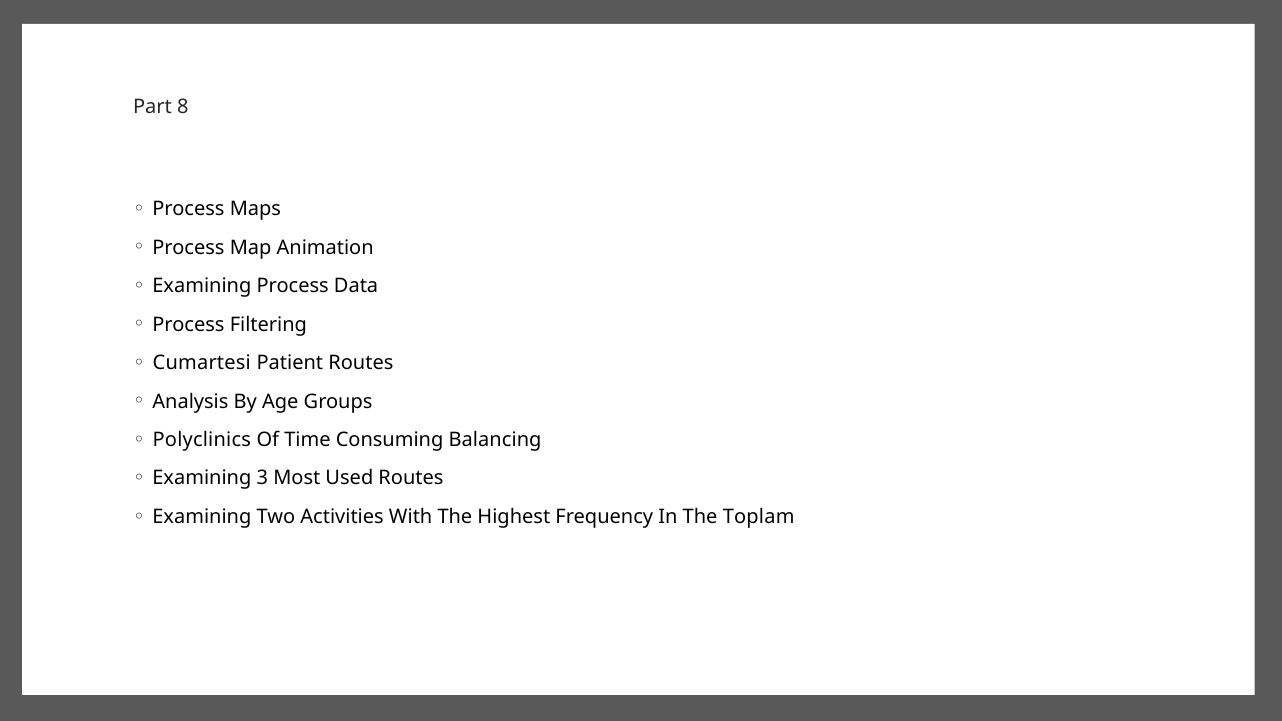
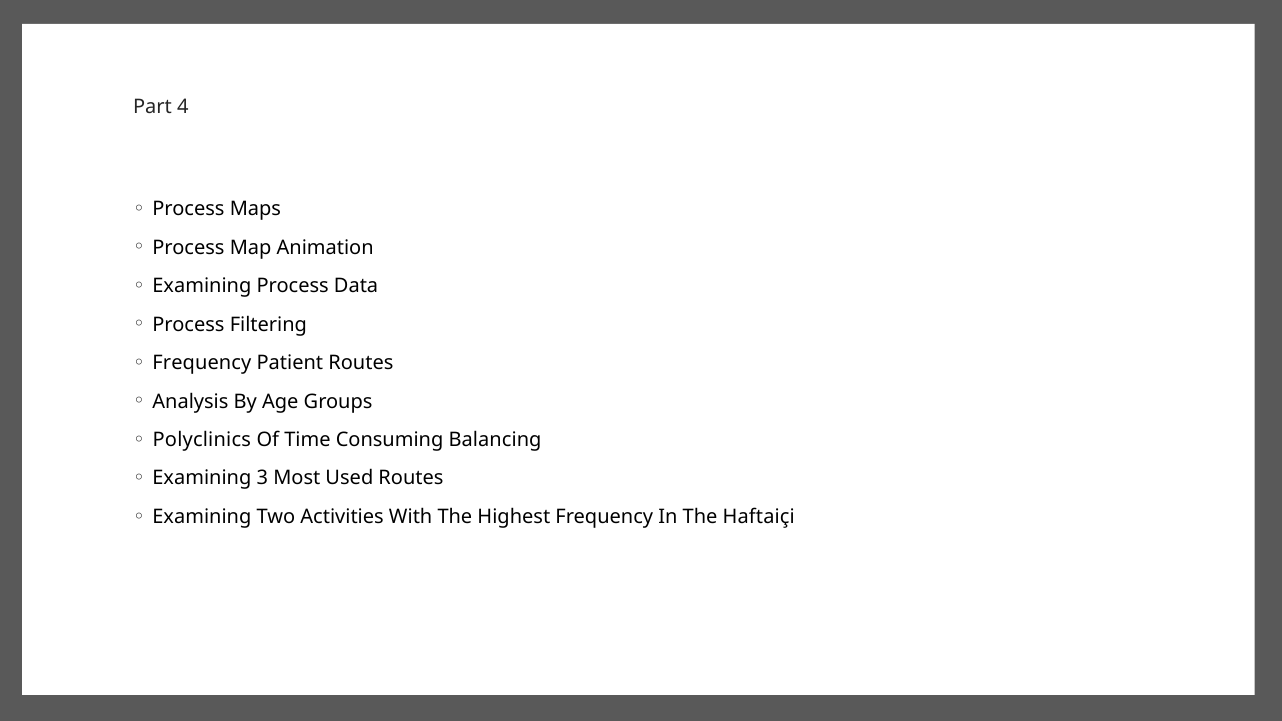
8: 8 -> 4
Cumartesi at (202, 363): Cumartesi -> Frequency
Toplam: Toplam -> Haftaiçi
